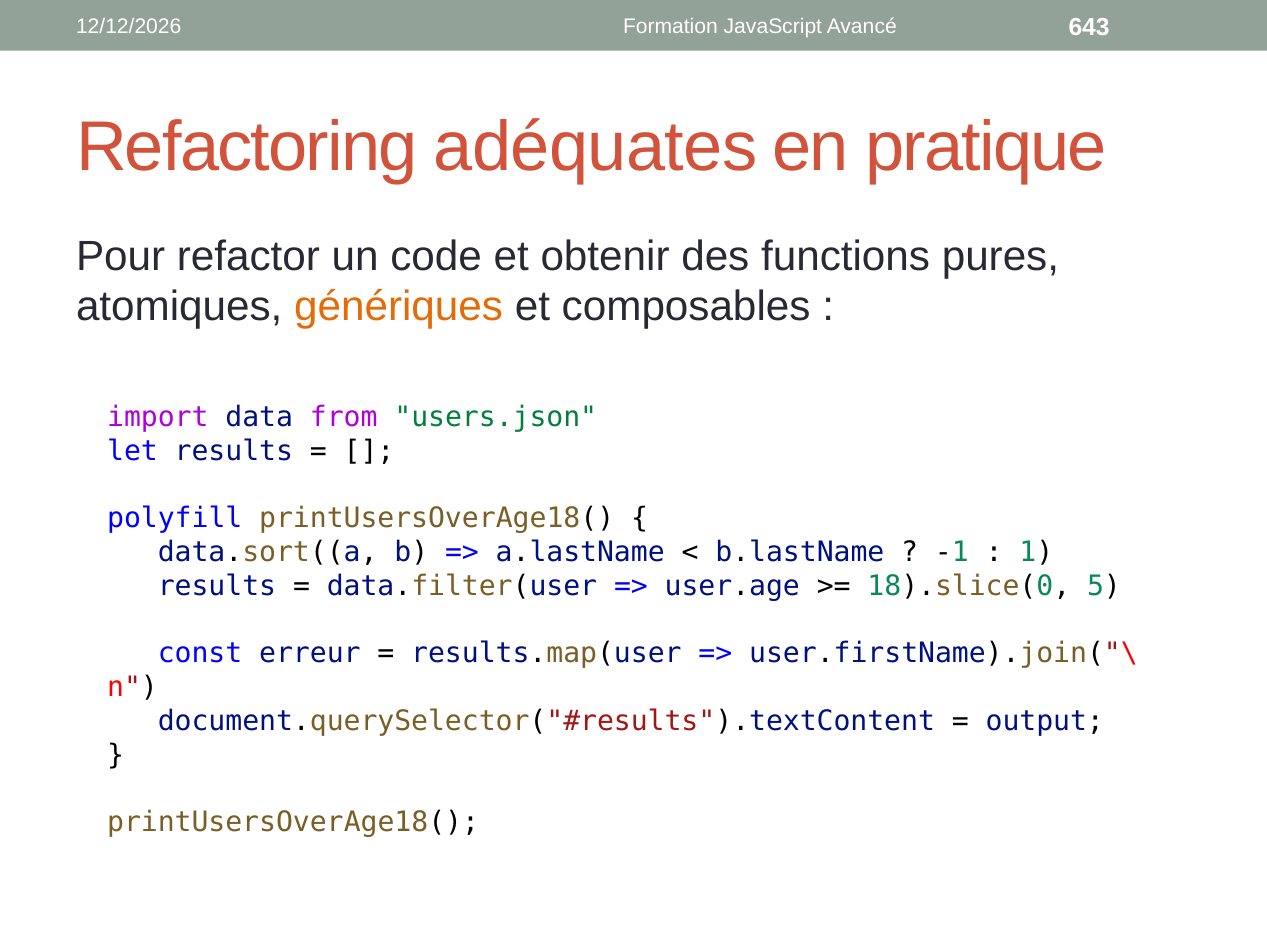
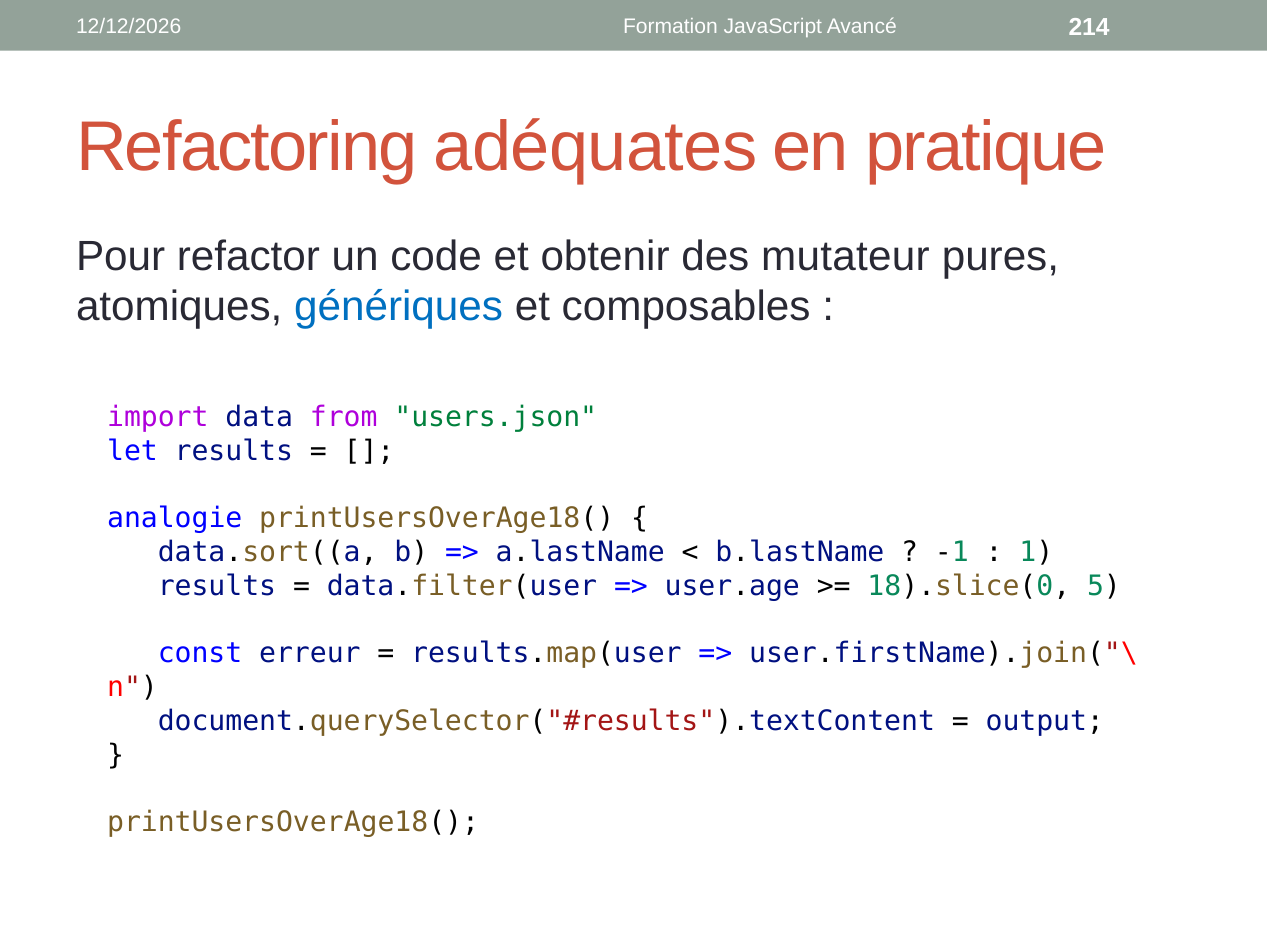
643: 643 -> 214
functions: functions -> mutateur
génériques colour: orange -> blue
polyfill: polyfill -> analogie
